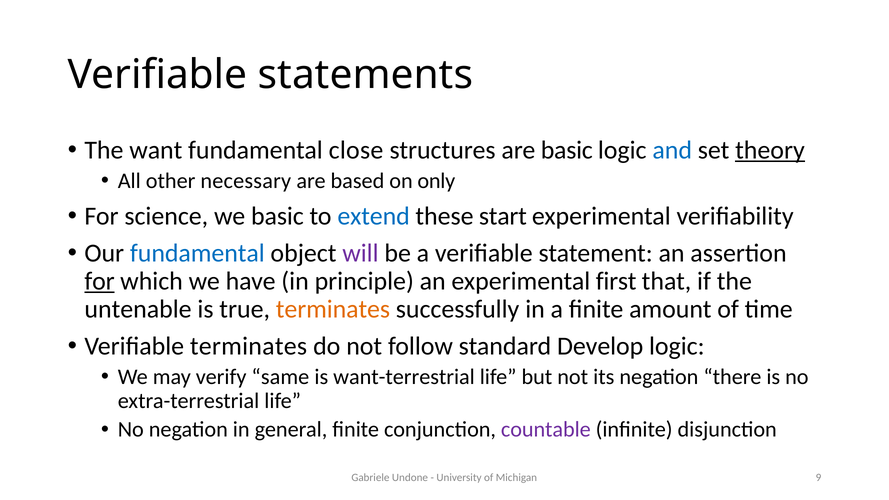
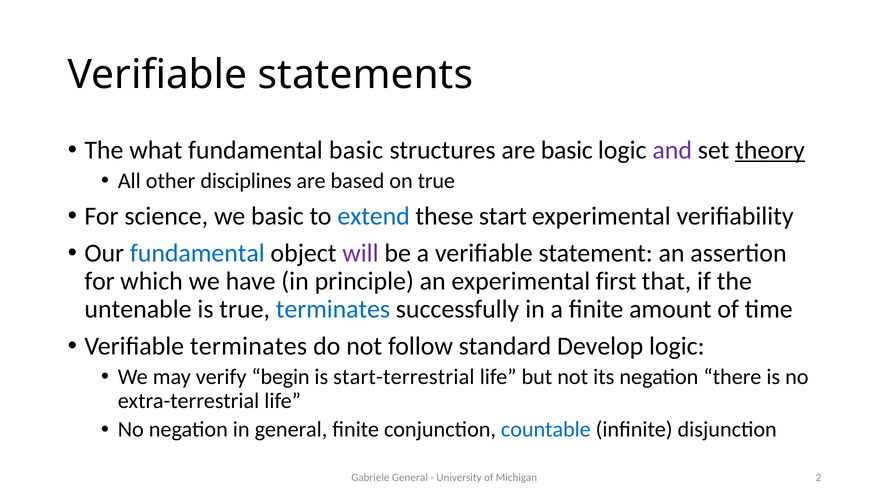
want: want -> what
fundamental close: close -> basic
and colour: blue -> purple
necessary: necessary -> disciplines
on only: only -> true
for at (100, 281) underline: present -> none
terminates at (333, 309) colour: orange -> blue
same: same -> begin
want-terrestrial: want-terrestrial -> start-terrestrial
countable colour: purple -> blue
Gabriele Undone: Undone -> General
9: 9 -> 2
